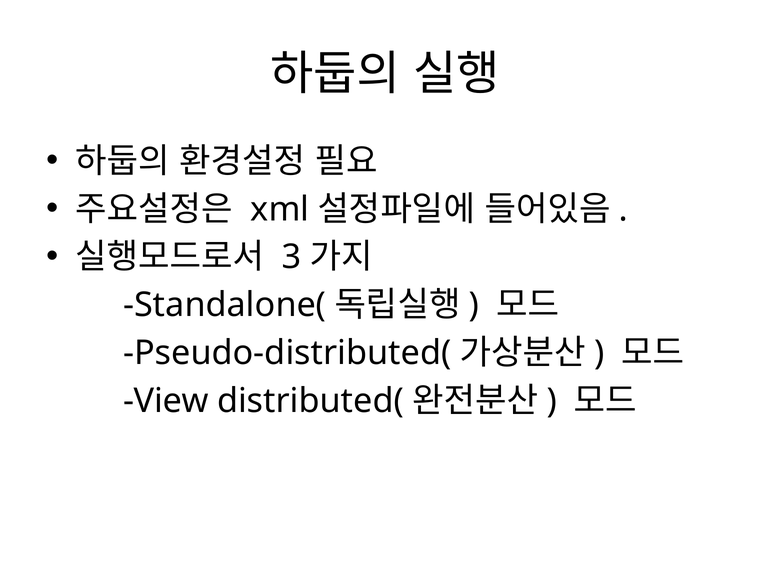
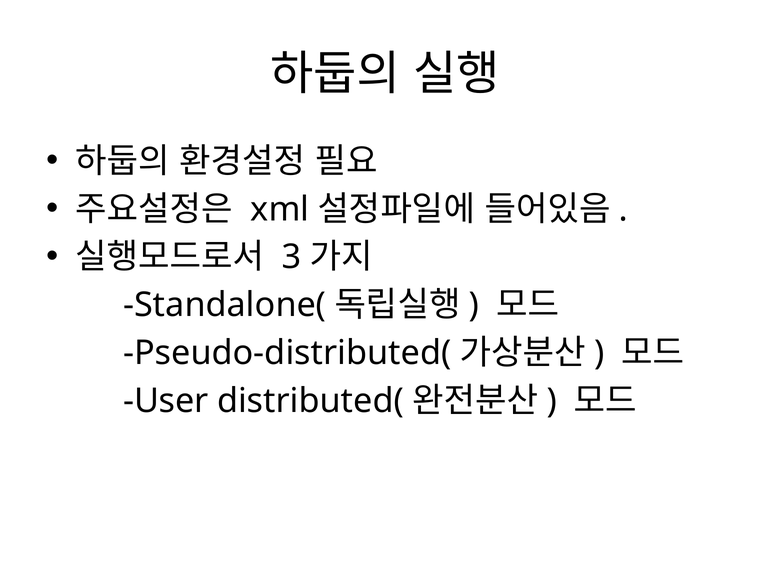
View: View -> User
